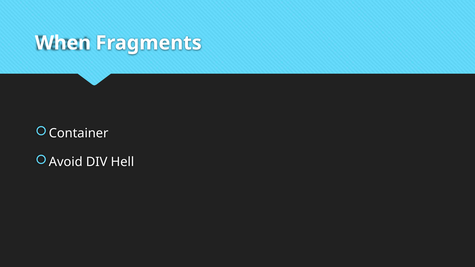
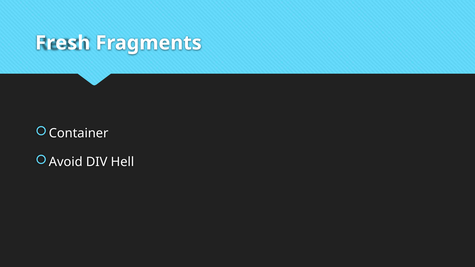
When: When -> Fresh
